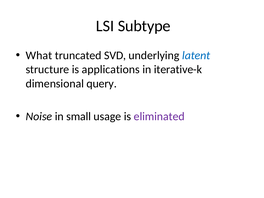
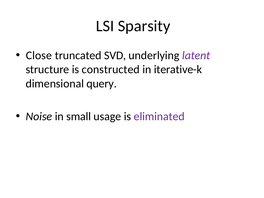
Subtype: Subtype -> Sparsity
What: What -> Close
latent colour: blue -> purple
applications: applications -> constructed
